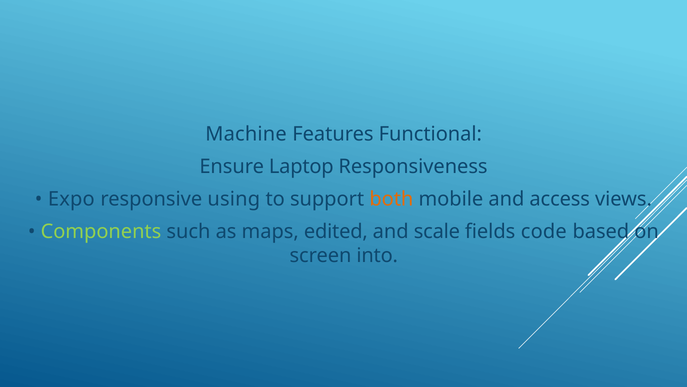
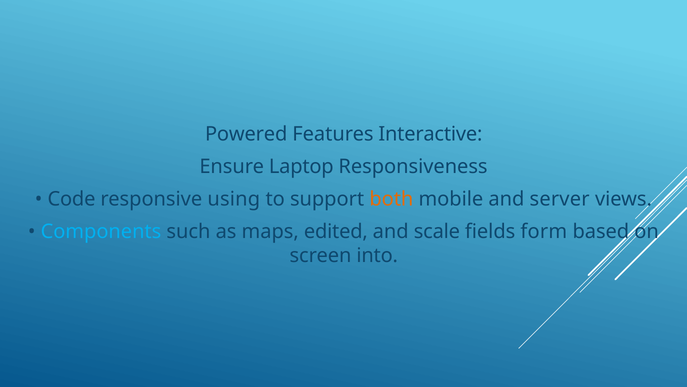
Machine: Machine -> Powered
Functional: Functional -> Interactive
Expo: Expo -> Code
access: access -> server
Components colour: light green -> light blue
code: code -> form
